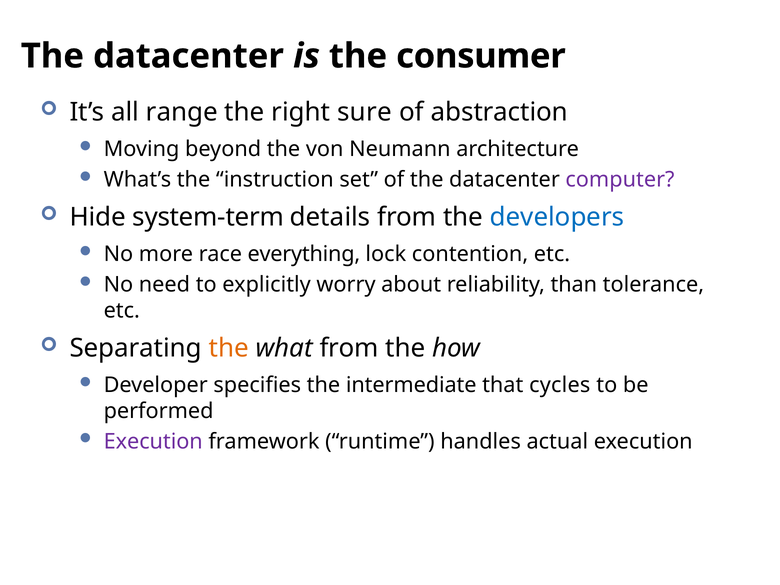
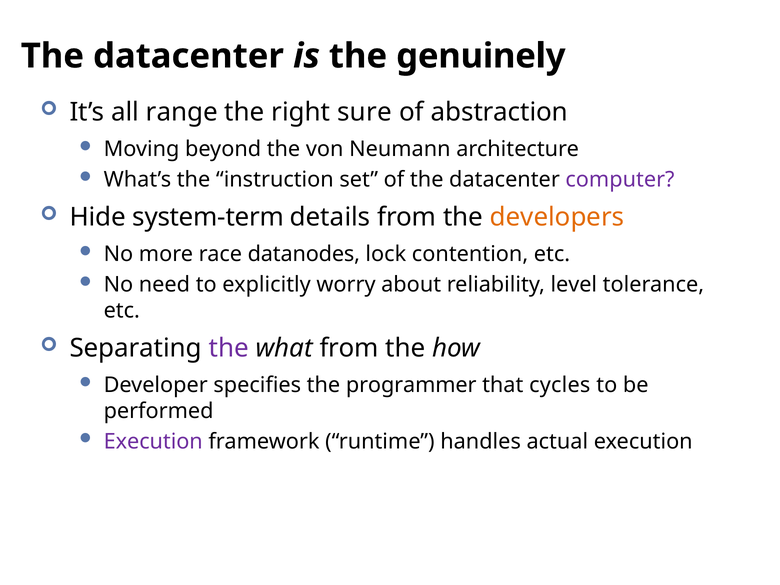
consumer: consumer -> genuinely
developers colour: blue -> orange
everything: everything -> datanodes
than: than -> level
the at (229, 348) colour: orange -> purple
intermediate: intermediate -> programmer
